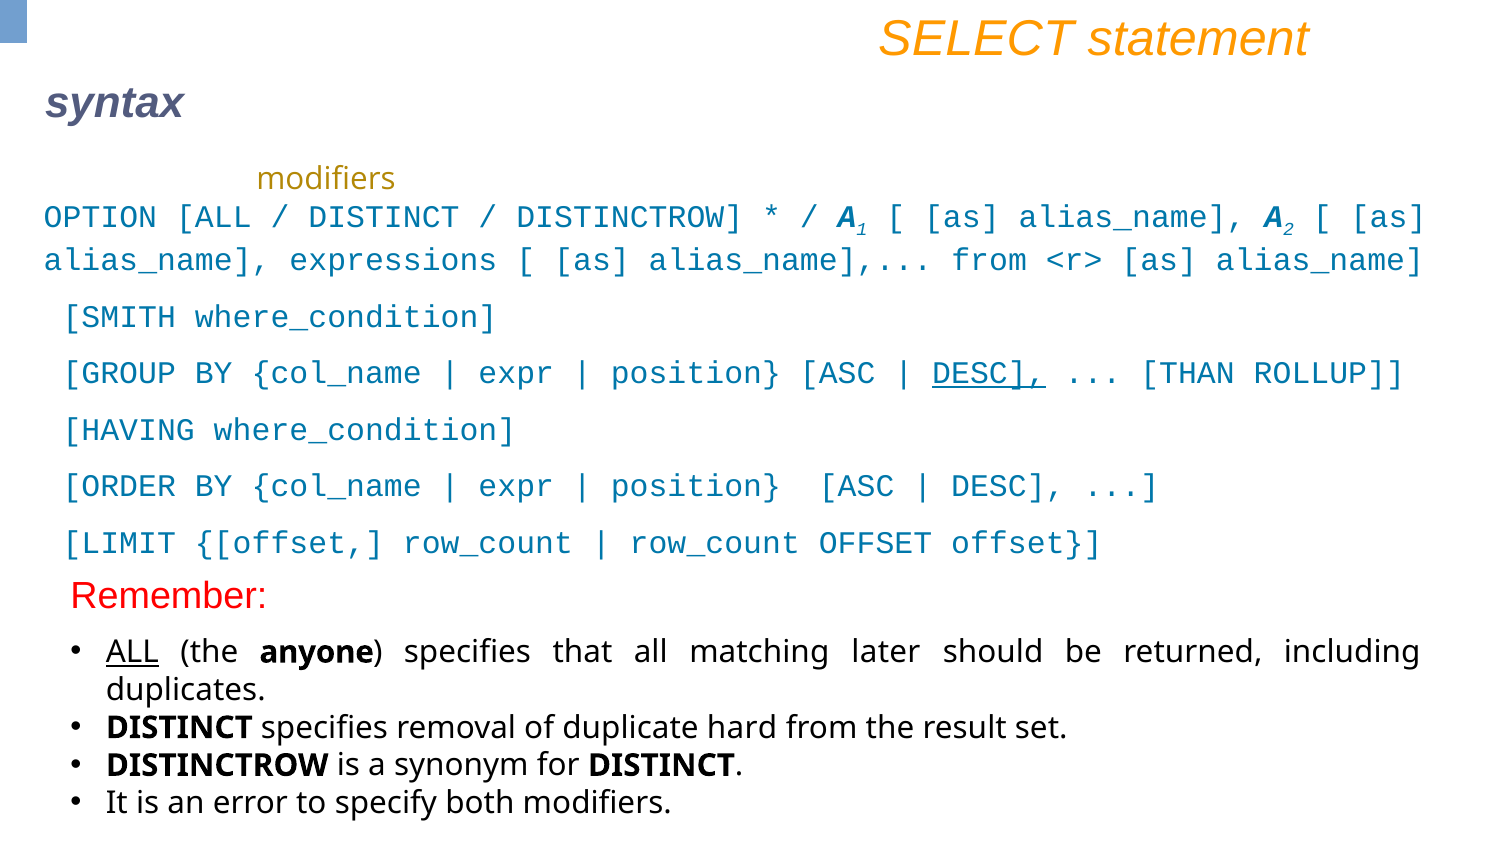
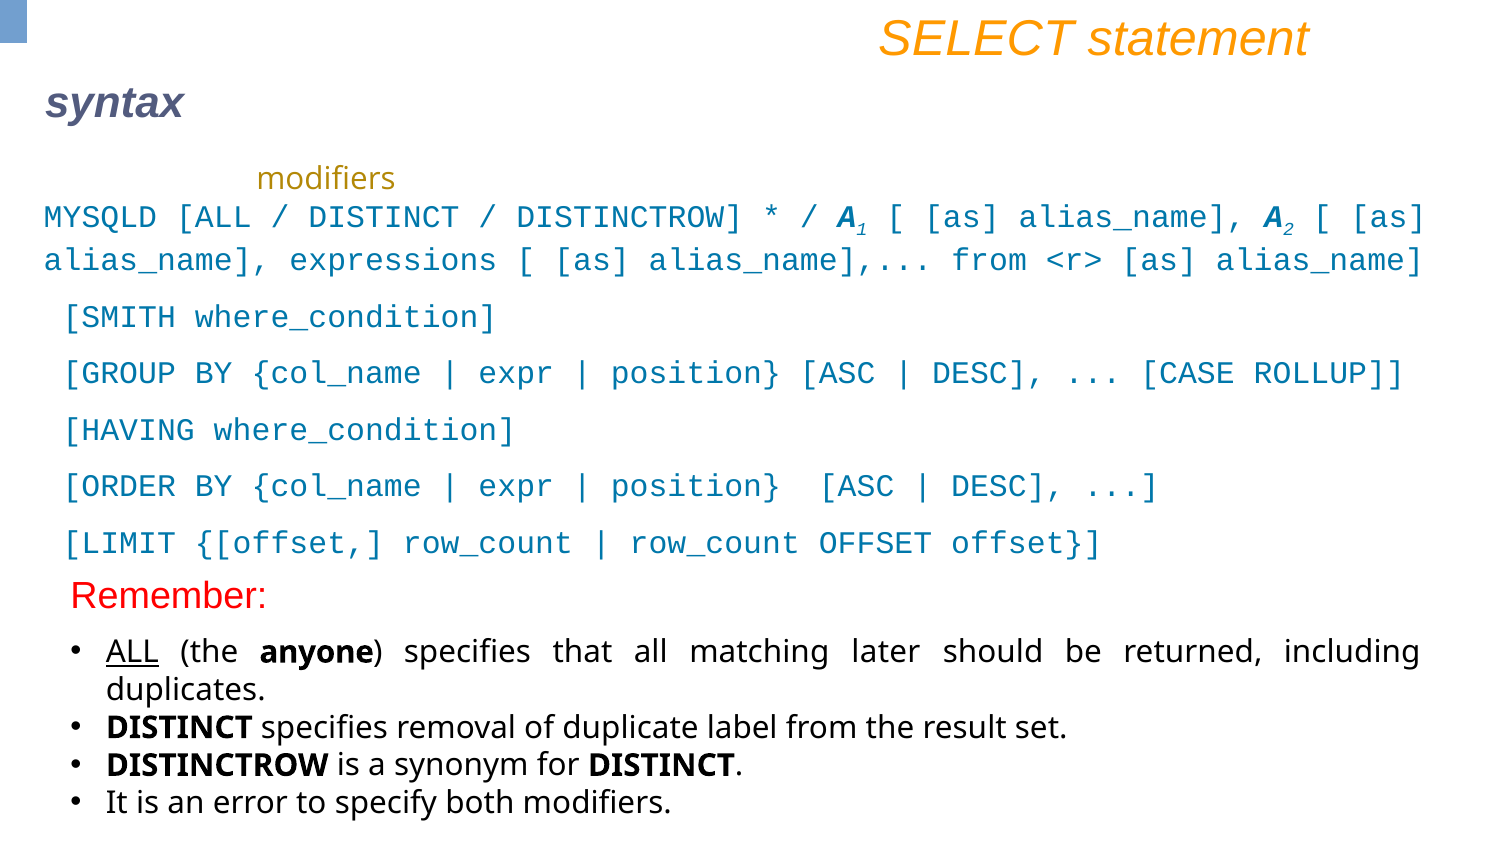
OPTION: OPTION -> MYSQLD
DESC at (989, 373) underline: present -> none
THAN: THAN -> CASE
hard: hard -> label
